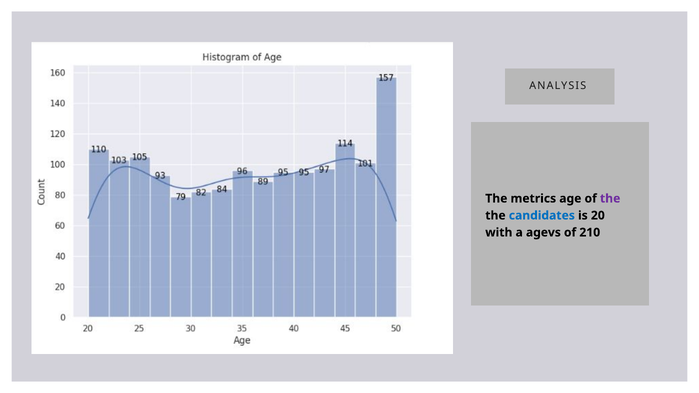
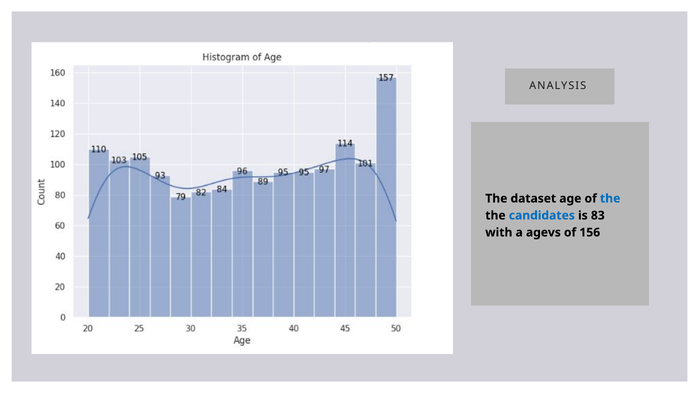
metrics: metrics -> dataset
the at (610, 199) colour: purple -> blue
20: 20 -> 83
210: 210 -> 156
